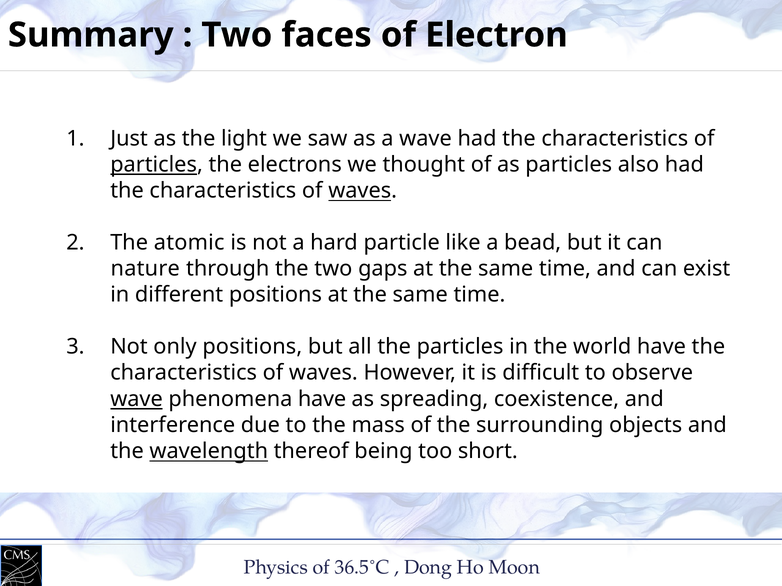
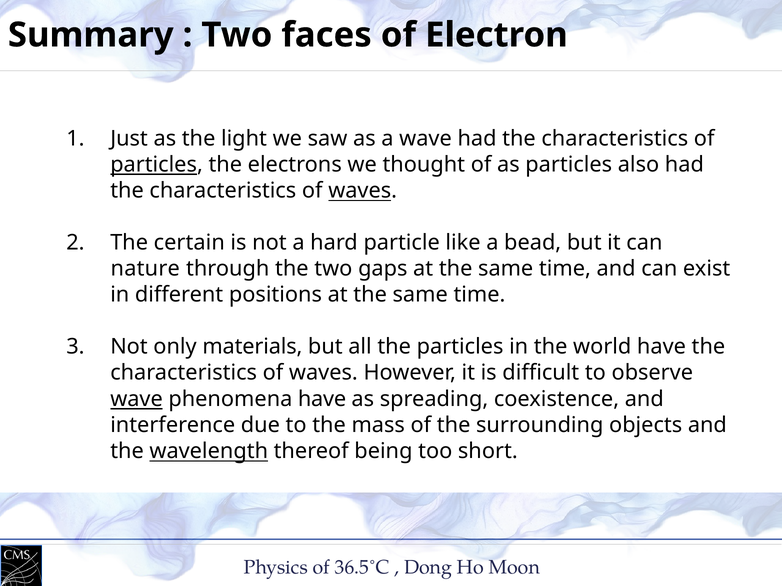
atomic: atomic -> certain
only positions: positions -> materials
